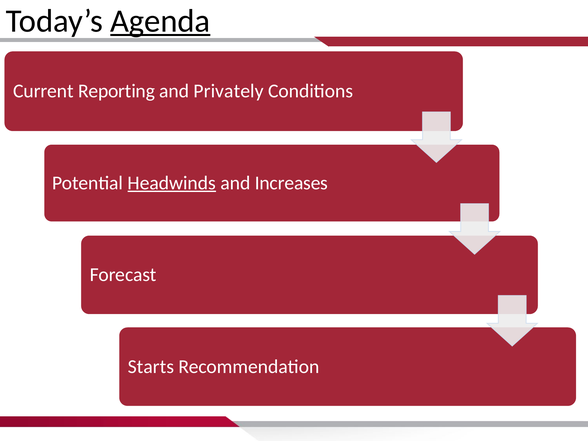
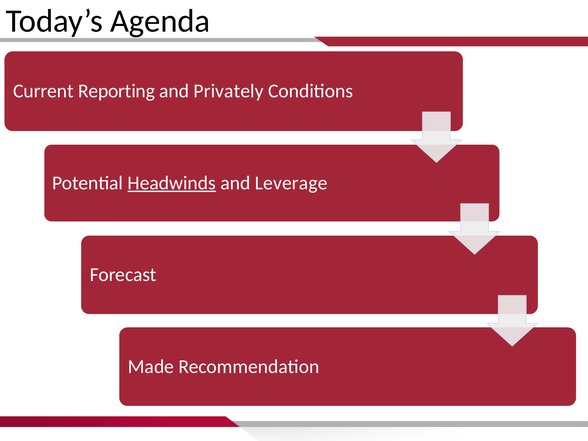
Agenda underline: present -> none
Increases: Increases -> Leverage
Starts: Starts -> Made
